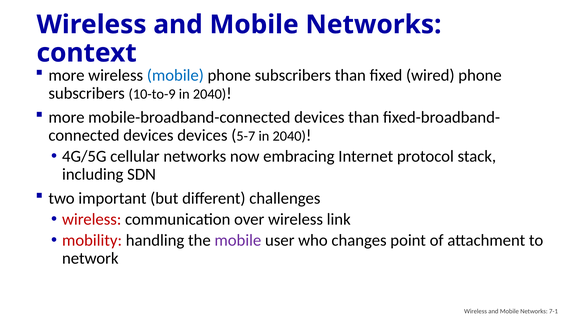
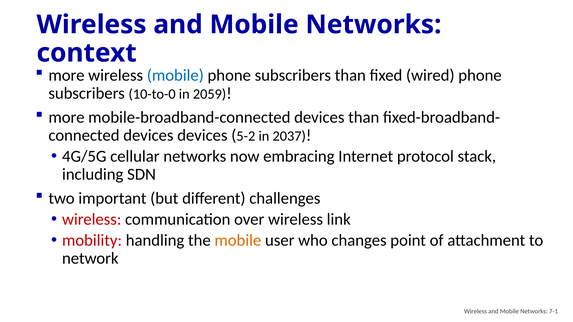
10-to-9: 10-to-9 -> 10-to-0
2040 at (210, 94): 2040 -> 2059
5-7: 5-7 -> 5-2
2040 at (289, 136): 2040 -> 2037
mobile at (238, 241) colour: purple -> orange
